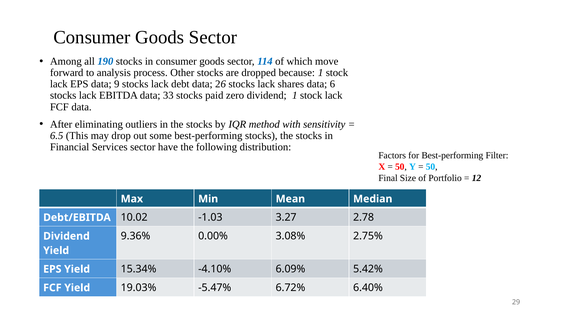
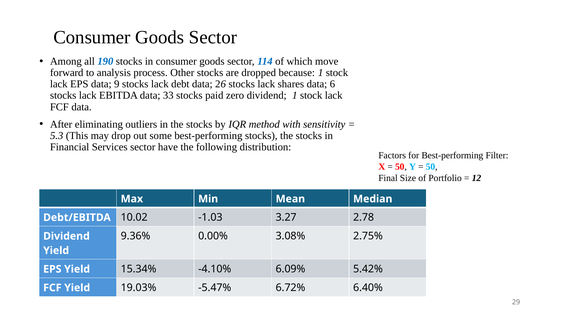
6.5: 6.5 -> 5.3
